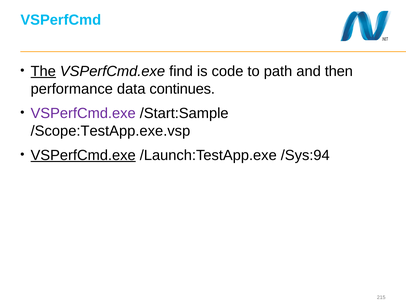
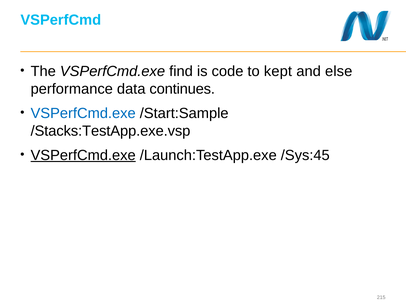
The underline: present -> none
path: path -> kept
then: then -> else
VSPerfCmd.exe at (83, 113) colour: purple -> blue
/Scope:TestApp.exe.vsp: /Scope:TestApp.exe.vsp -> /Stacks:TestApp.exe.vsp
/Sys:94: /Sys:94 -> /Sys:45
